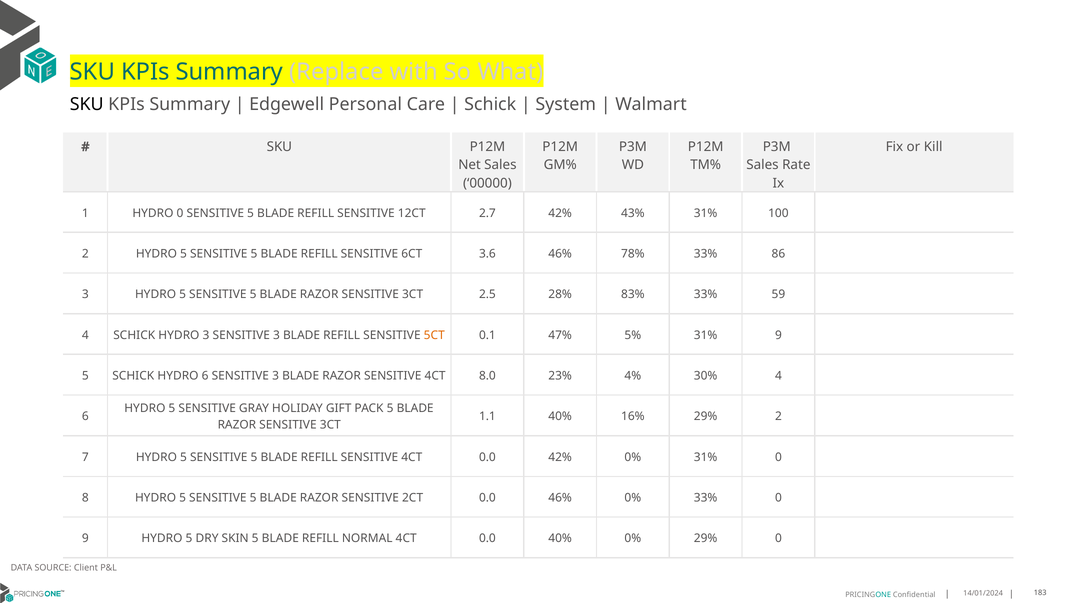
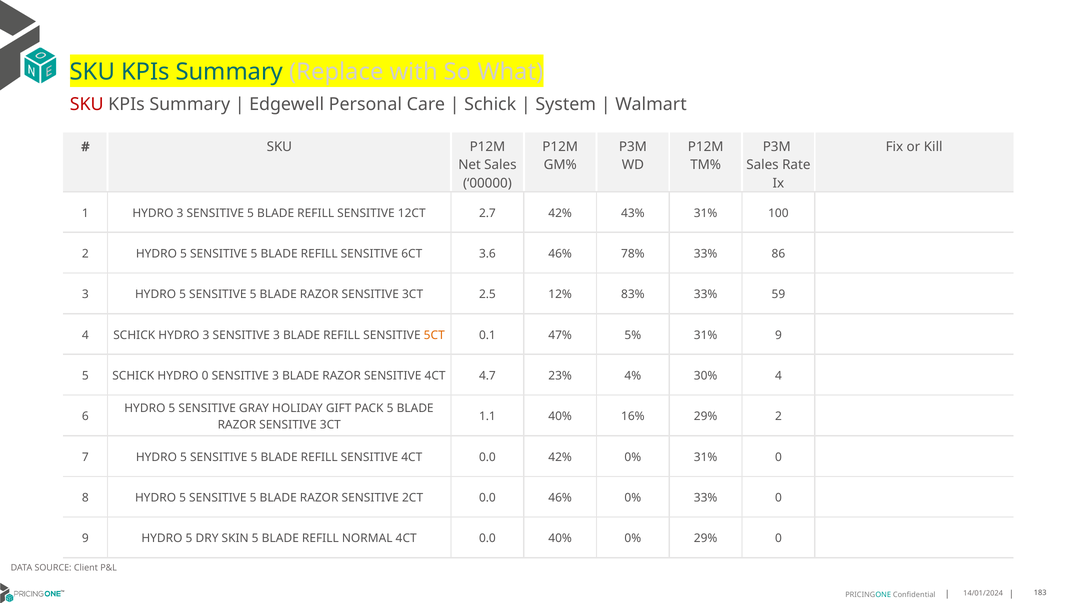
SKU at (87, 105) colour: black -> red
1 HYDRO 0: 0 -> 3
28%: 28% -> 12%
HYDRO 6: 6 -> 0
8.0: 8.0 -> 4.7
